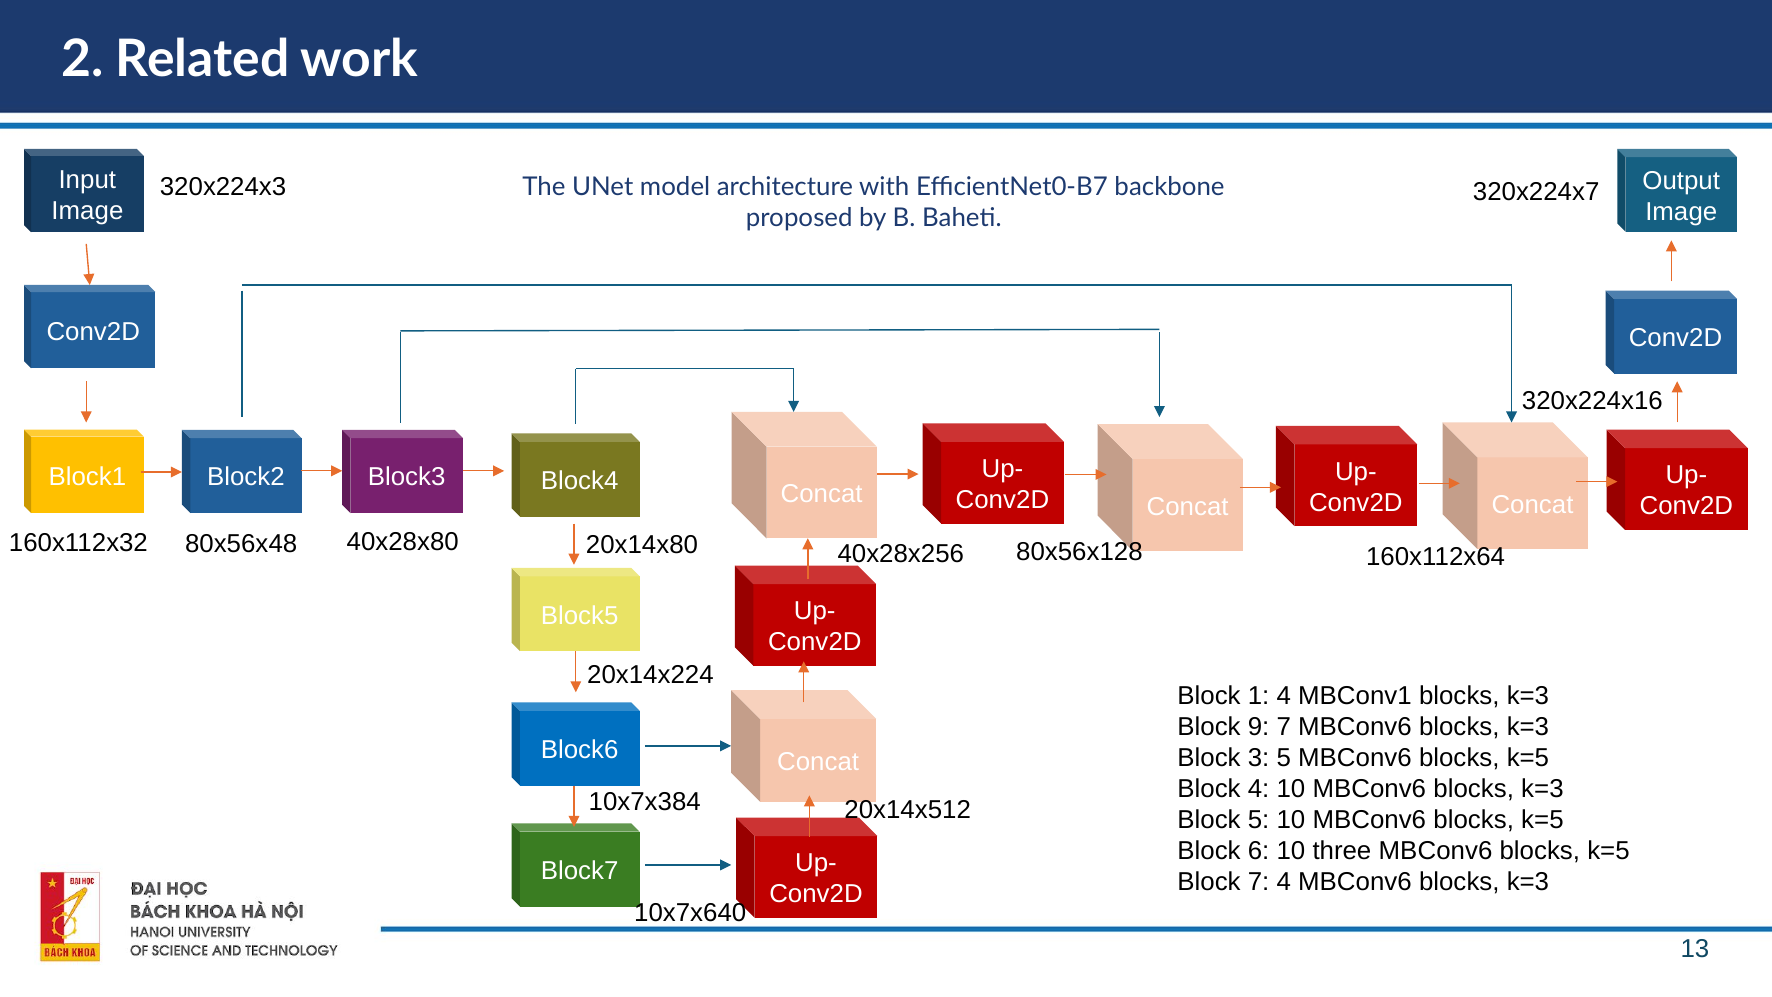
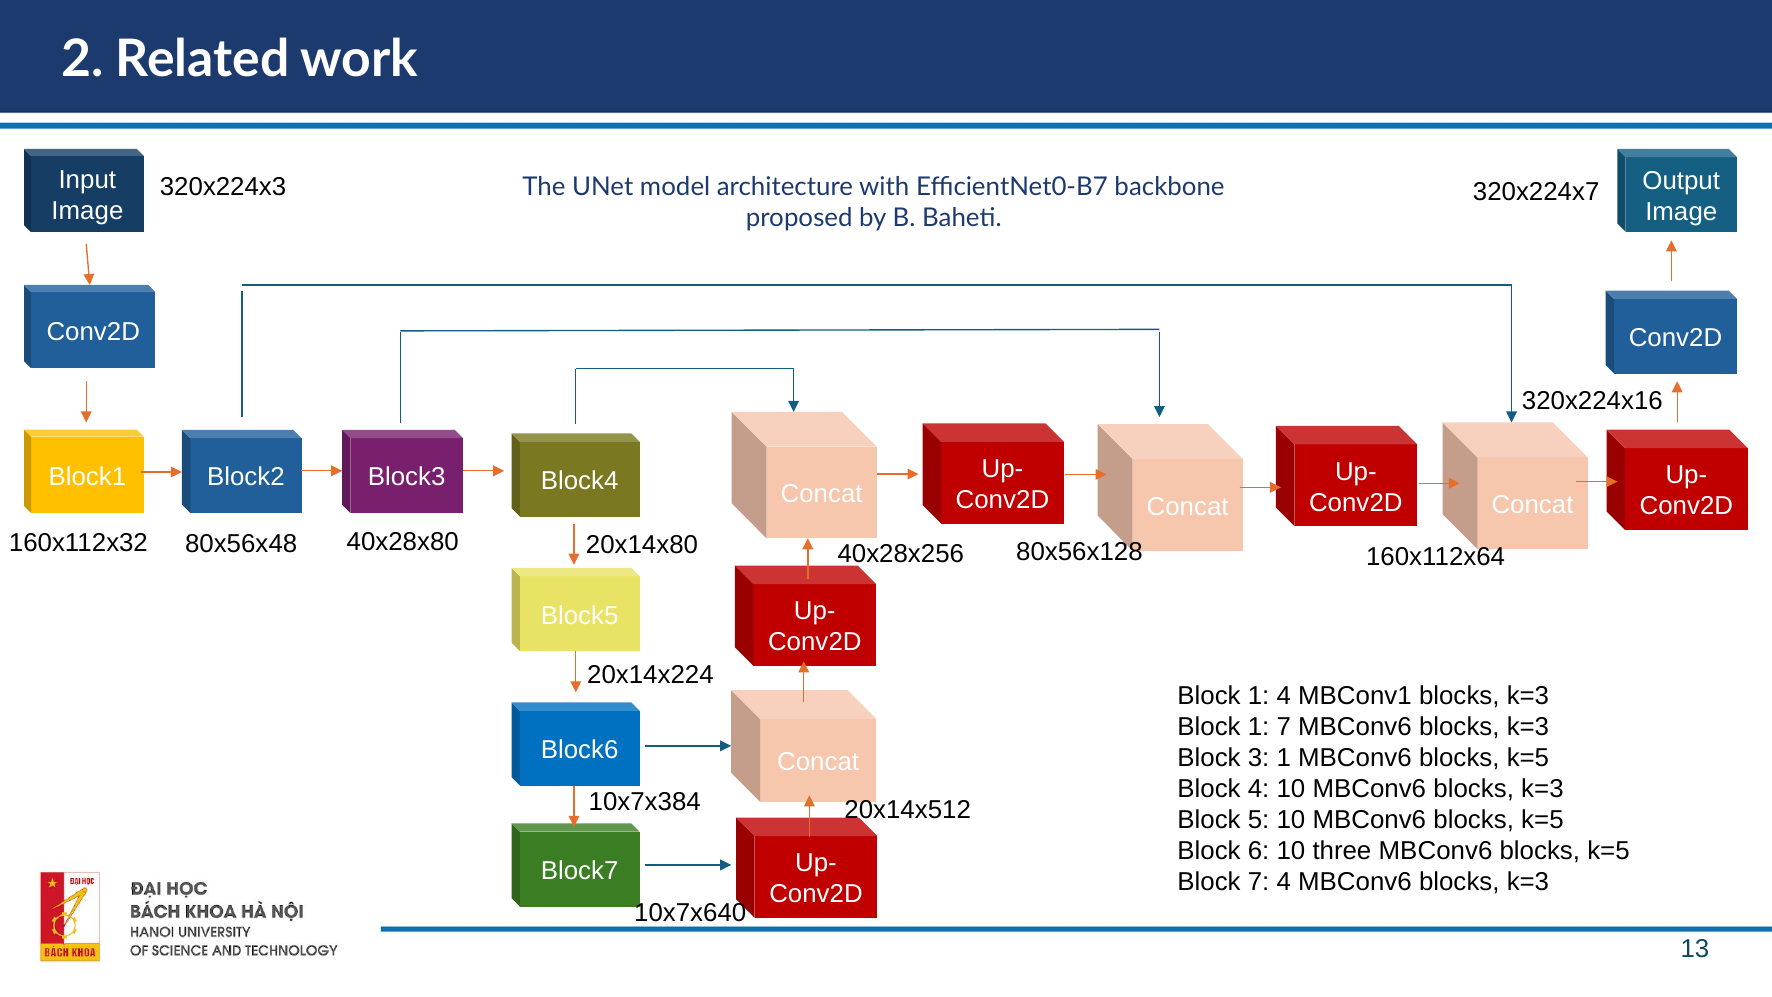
9 at (1259, 727): 9 -> 1
3 5: 5 -> 1
